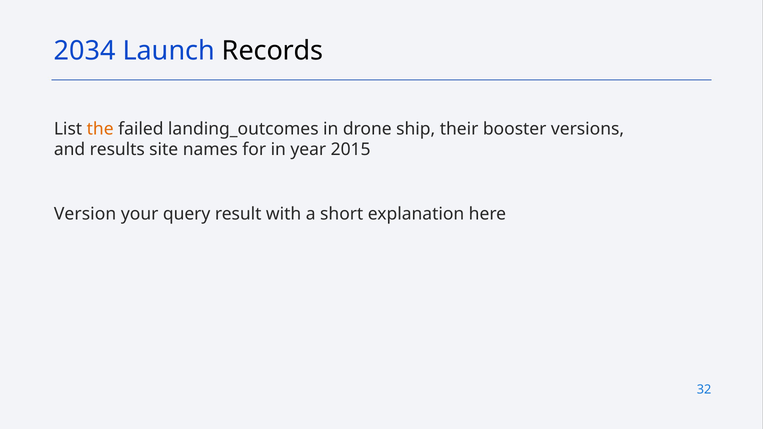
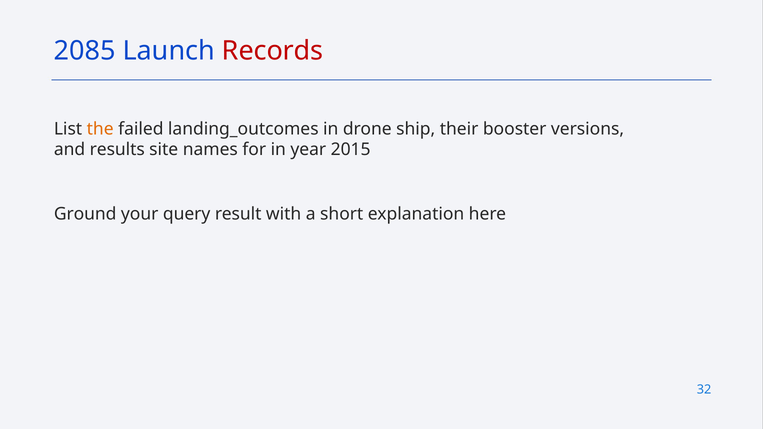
2034: 2034 -> 2085
Records colour: black -> red
Version: Version -> Ground
